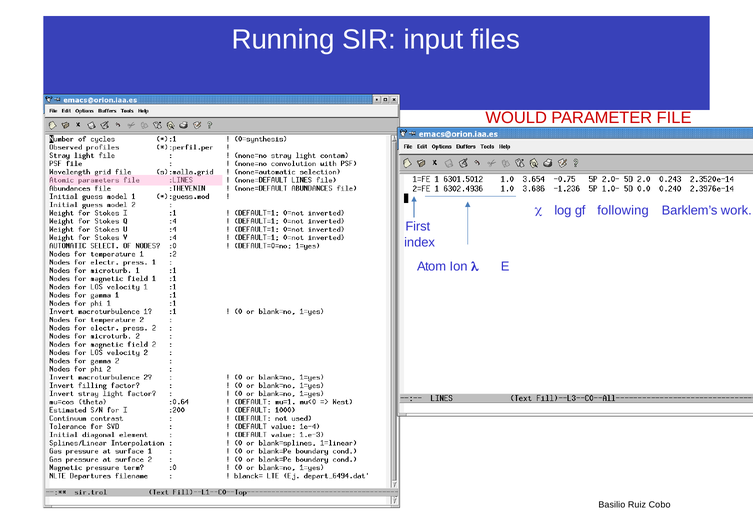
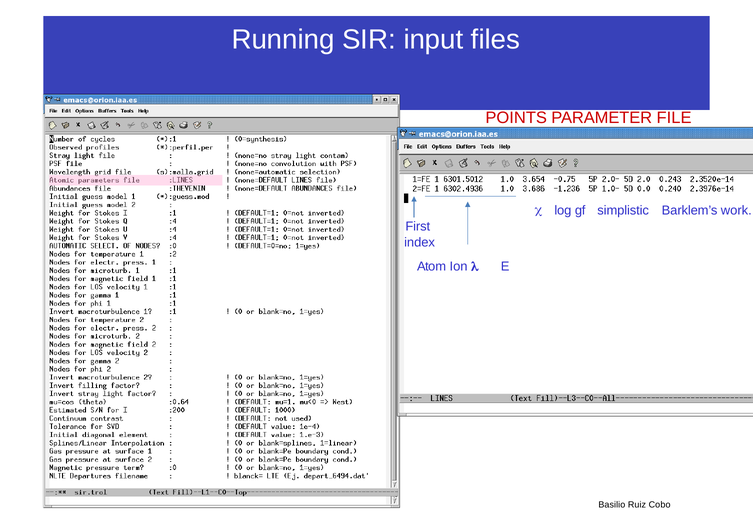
WOULD: WOULD -> POINTS
following: following -> simplistic
